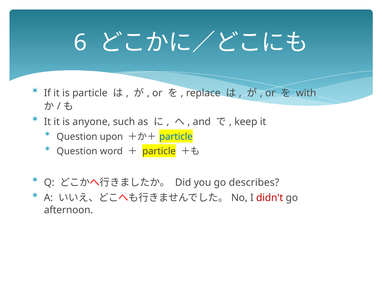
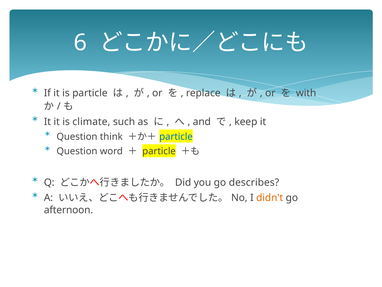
anyone: anyone -> climate
upon: upon -> think
didn't colour: red -> orange
